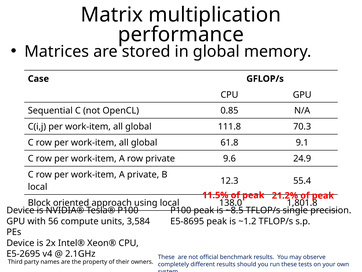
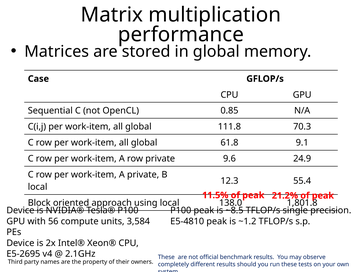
E5-8695: E5-8695 -> E5-4810
